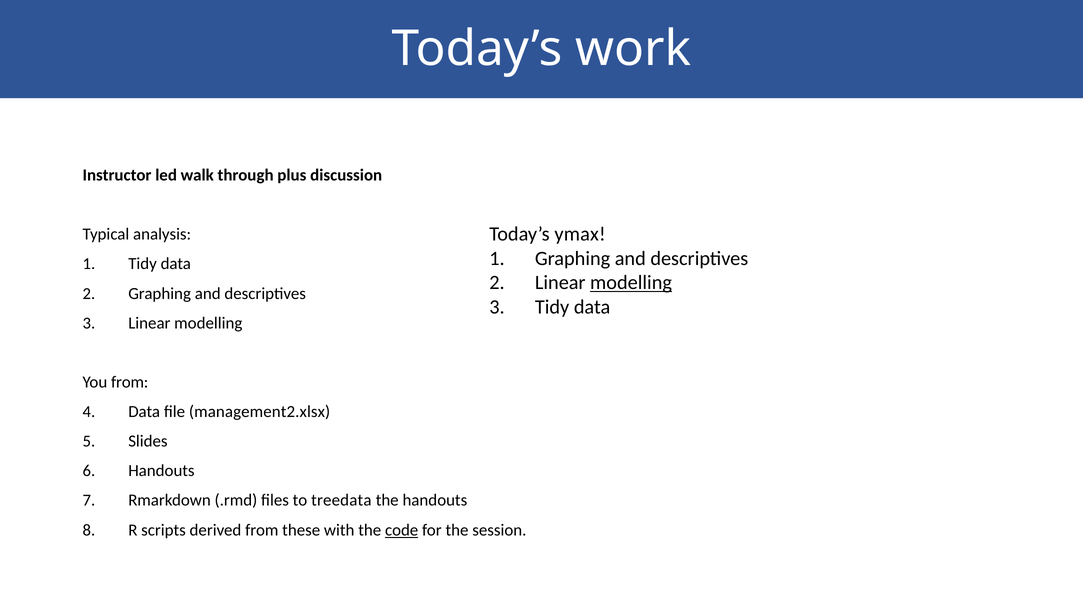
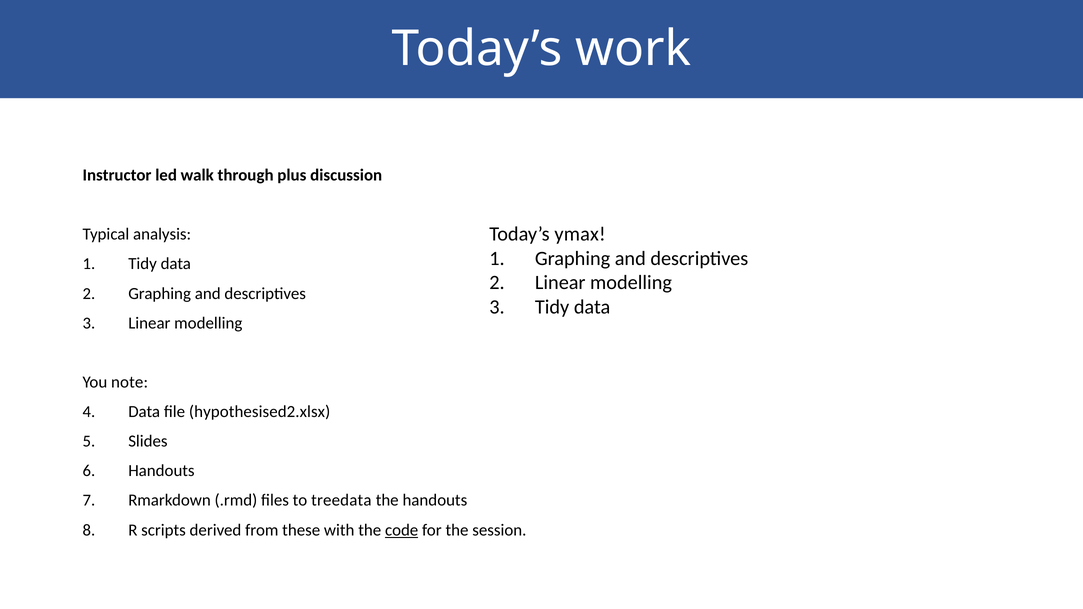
modelling at (631, 283) underline: present -> none
You from: from -> note
management2.xlsx: management2.xlsx -> hypothesised2.xlsx
